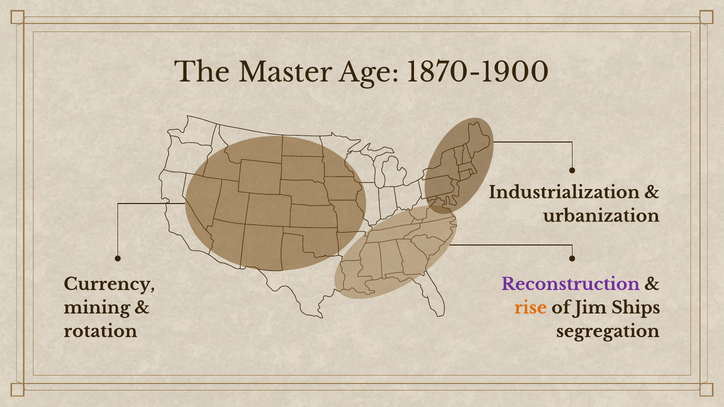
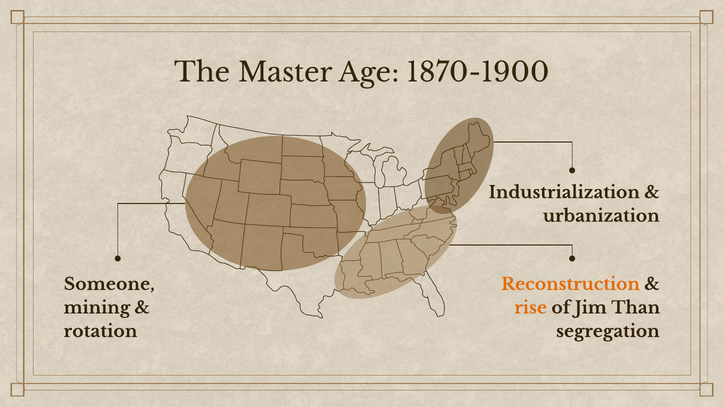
Currency: Currency -> Someone
Reconstruction colour: purple -> orange
Ships: Ships -> Than
